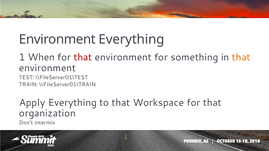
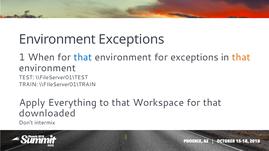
Environment Everything: Everything -> Exceptions
that at (83, 57) colour: red -> blue
for something: something -> exceptions
organization: organization -> downloaded
